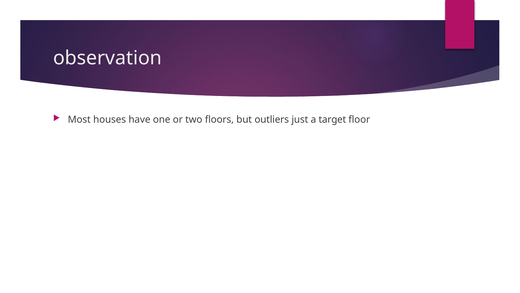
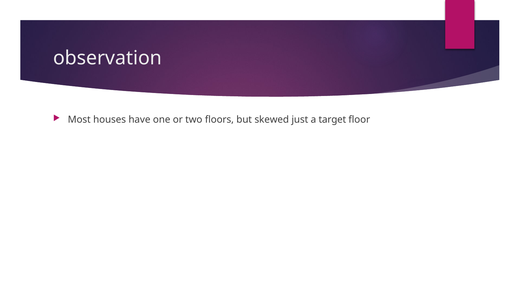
outliers: outliers -> skewed
